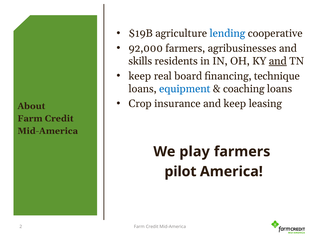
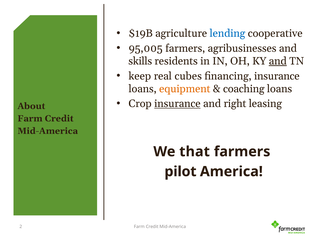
92,000: 92,000 -> 95,005
board: board -> cubes
financing technique: technique -> insurance
equipment colour: blue -> orange
insurance at (177, 104) underline: none -> present
and keep: keep -> right
play: play -> that
